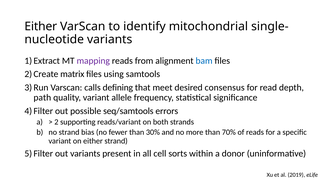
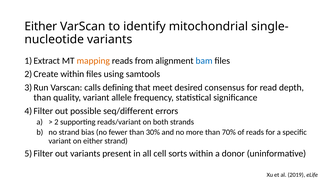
mapping colour: purple -> orange
matrix at (72, 74): matrix -> within
path at (42, 98): path -> than
seq/samtools: seq/samtools -> seq/different
